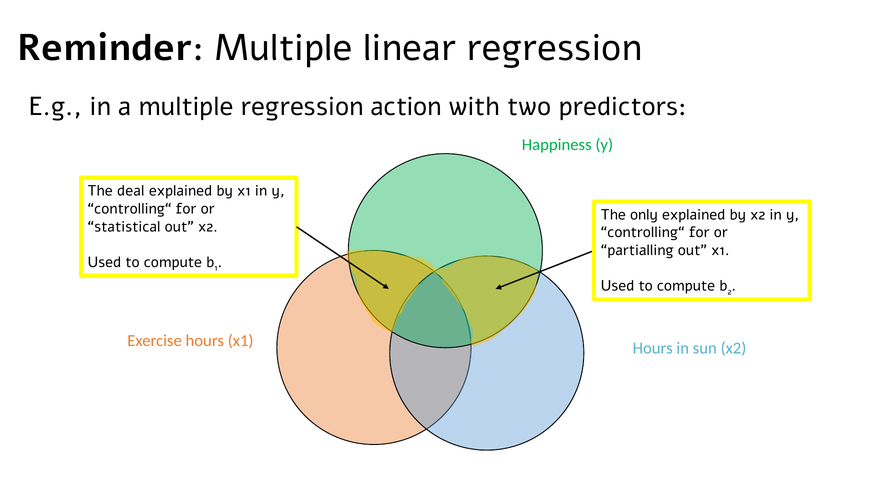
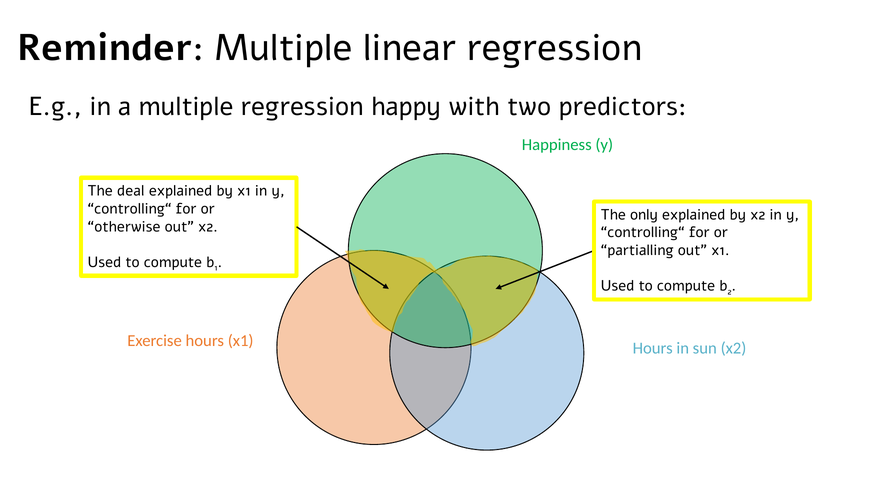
action: action -> happy
statistical: statistical -> otherwise
